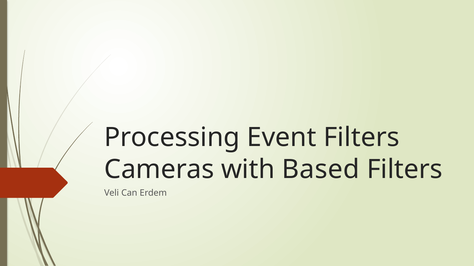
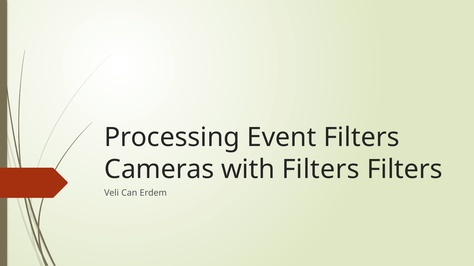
with Based: Based -> Filters
